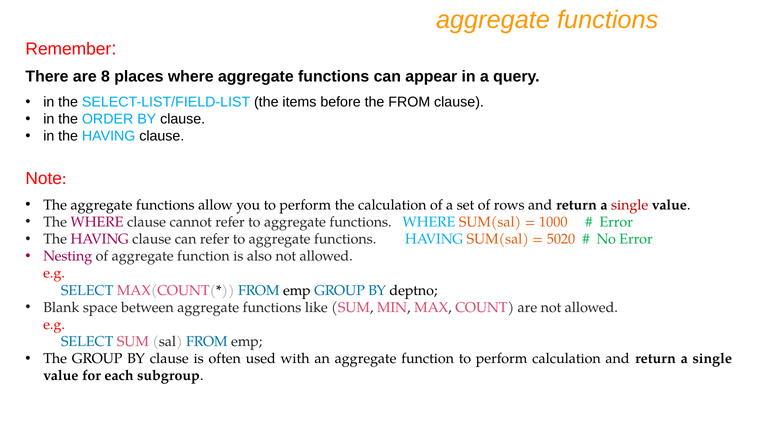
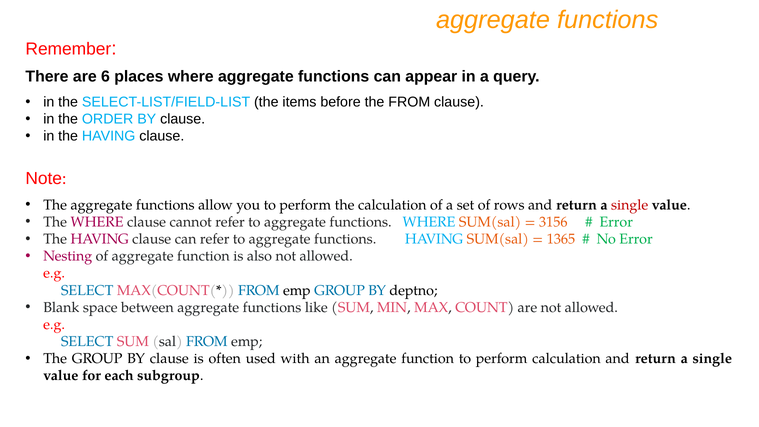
8: 8 -> 6
1000: 1000 -> 3156
5020: 5020 -> 1365
